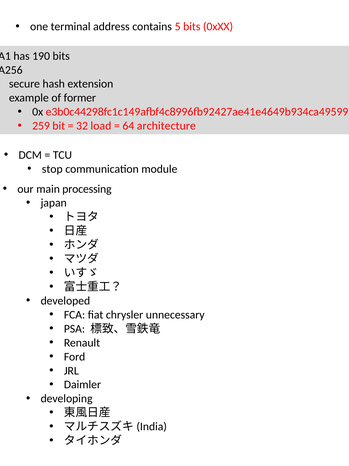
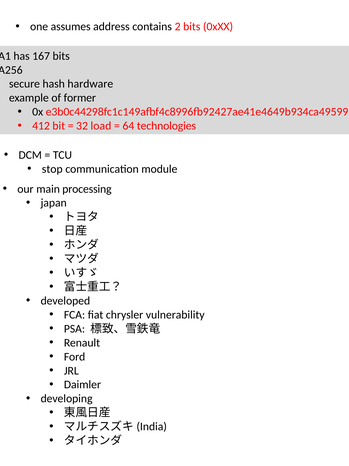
terminal: terminal -> assumes
5: 5 -> 2
190: 190 -> 167
extension: extension -> hardware
259: 259 -> 412
architecture: architecture -> technologies
unnecessary: unnecessary -> vulnerability
